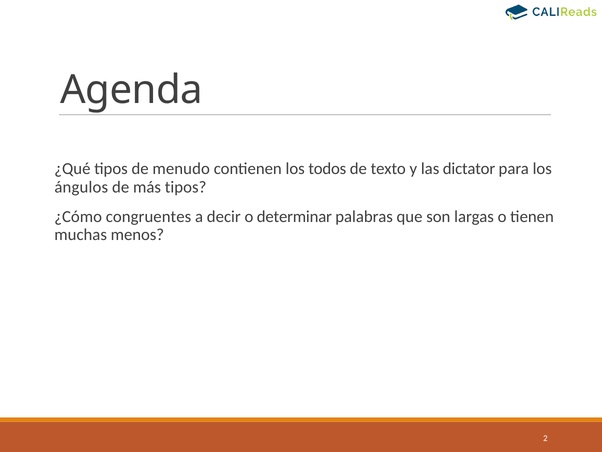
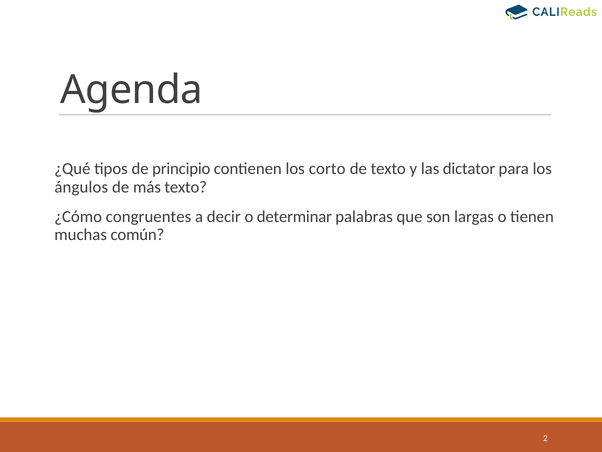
menudo: menudo -> principio
todos: todos -> corto
más tipos: tipos -> texto
menos: menos -> común
